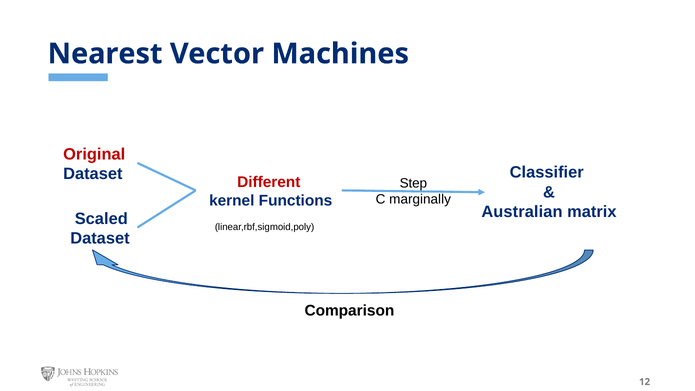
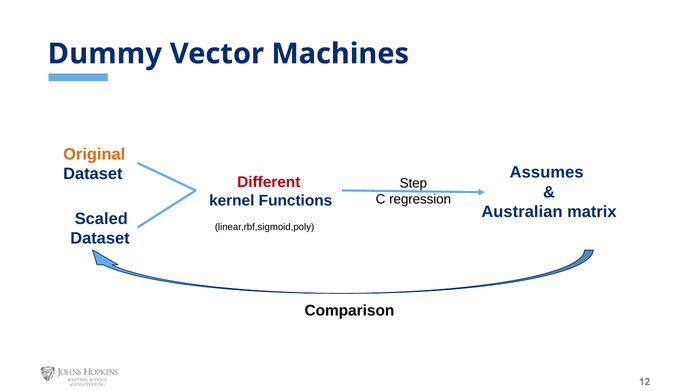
Nearest: Nearest -> Dummy
Original colour: red -> orange
Classifier: Classifier -> Assumes
marginally: marginally -> regression
